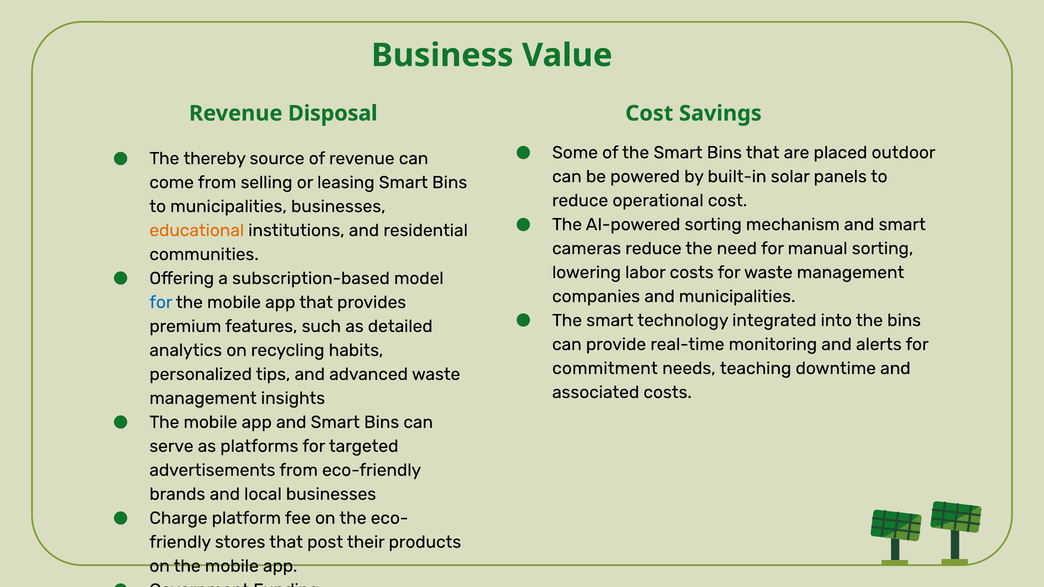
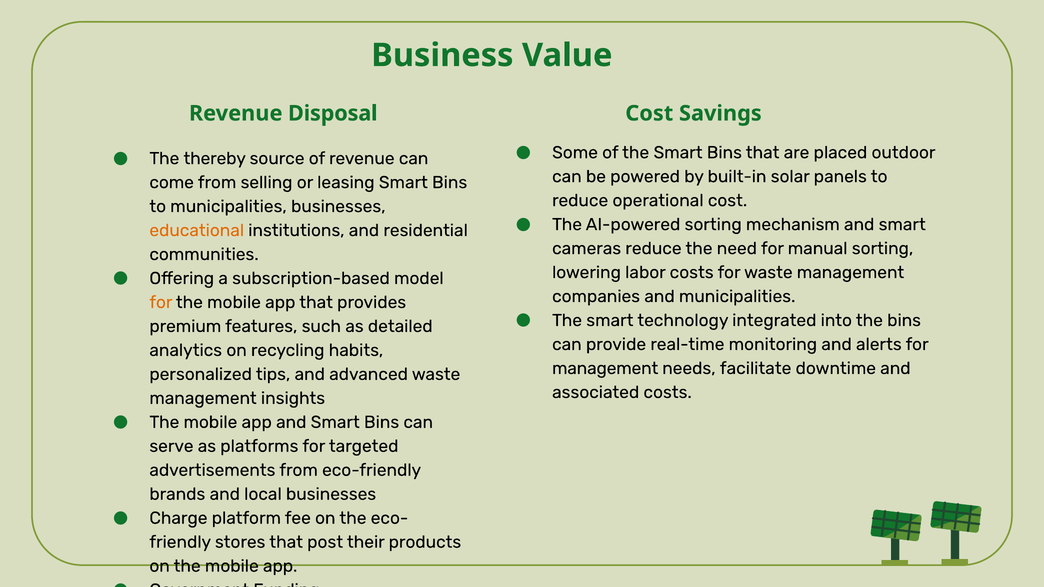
for at (161, 302) colour: blue -> orange
commitment at (605, 368): commitment -> management
teaching: teaching -> facilitate
